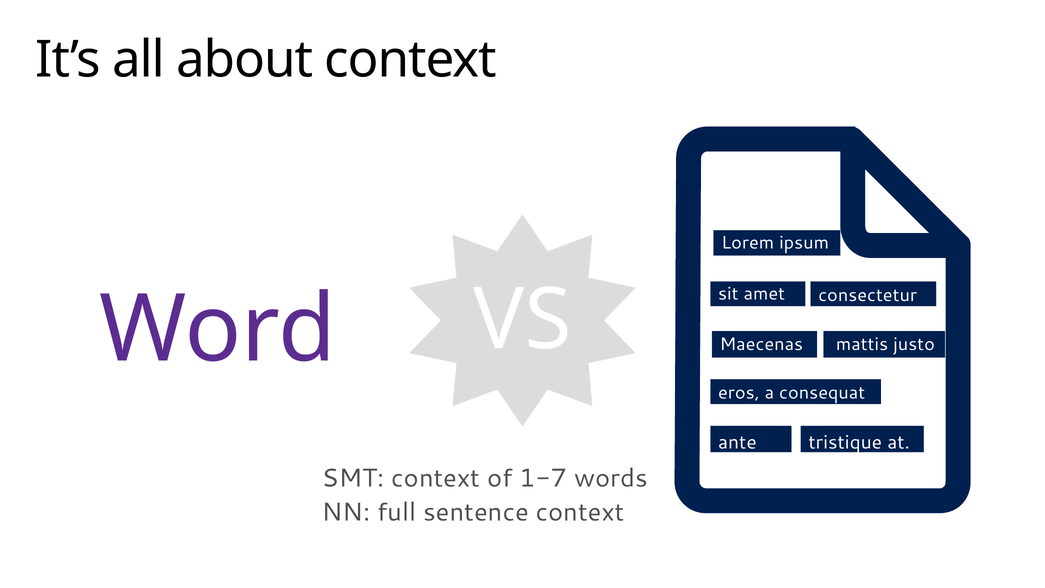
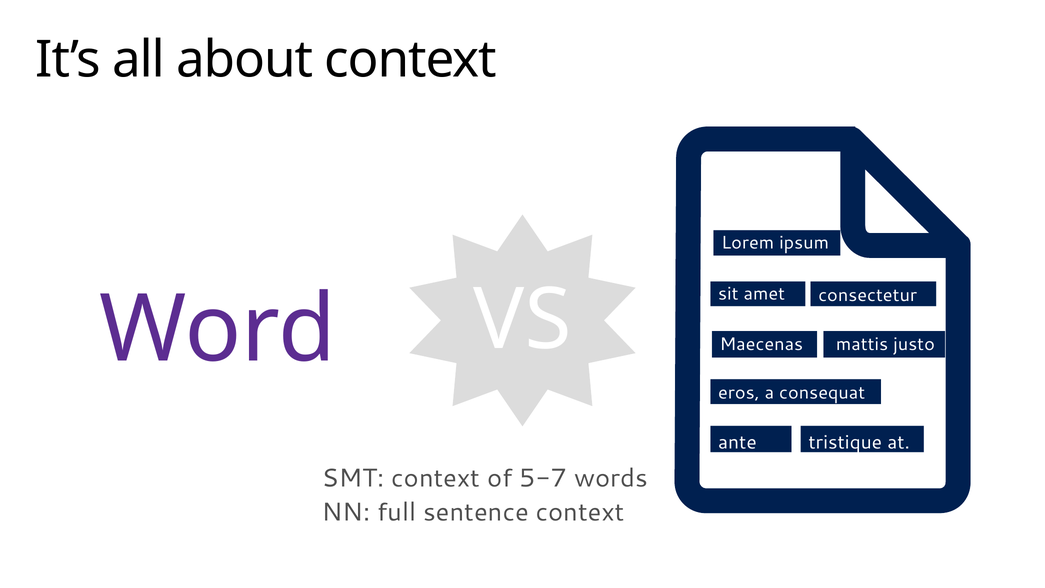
1-7: 1-7 -> 5-7
